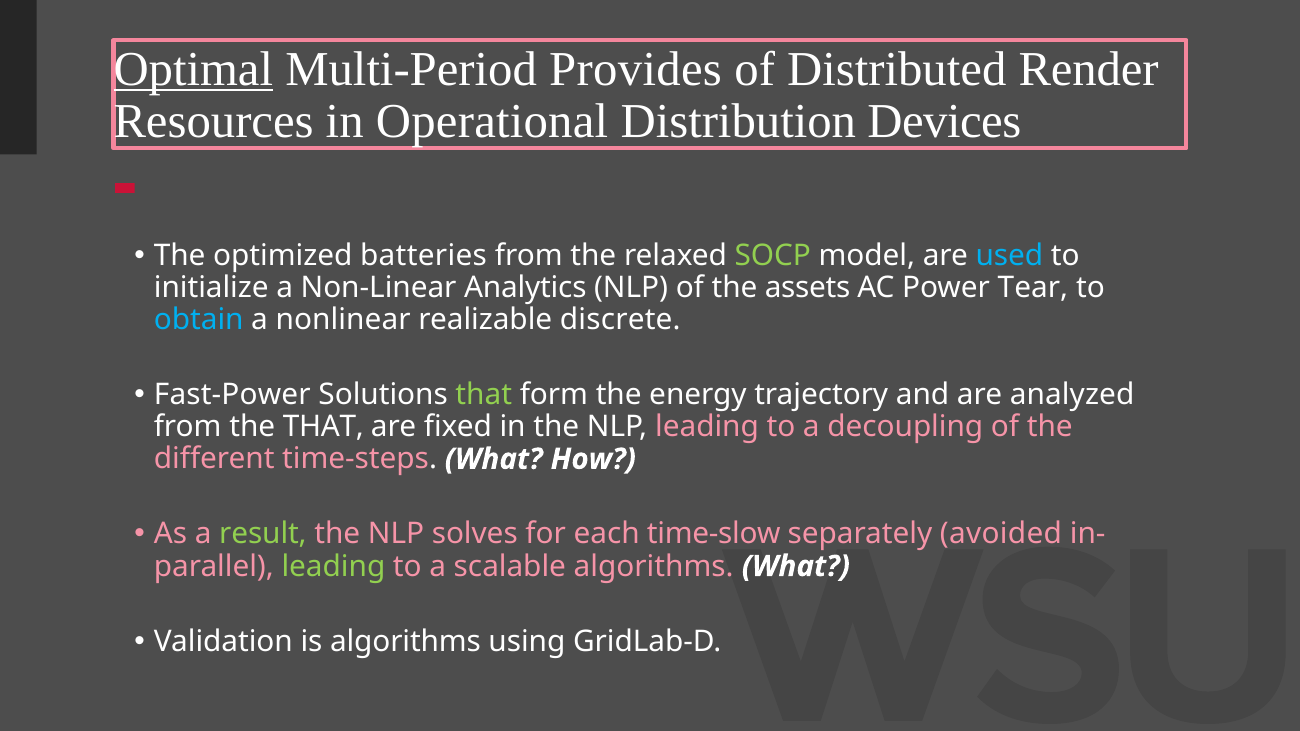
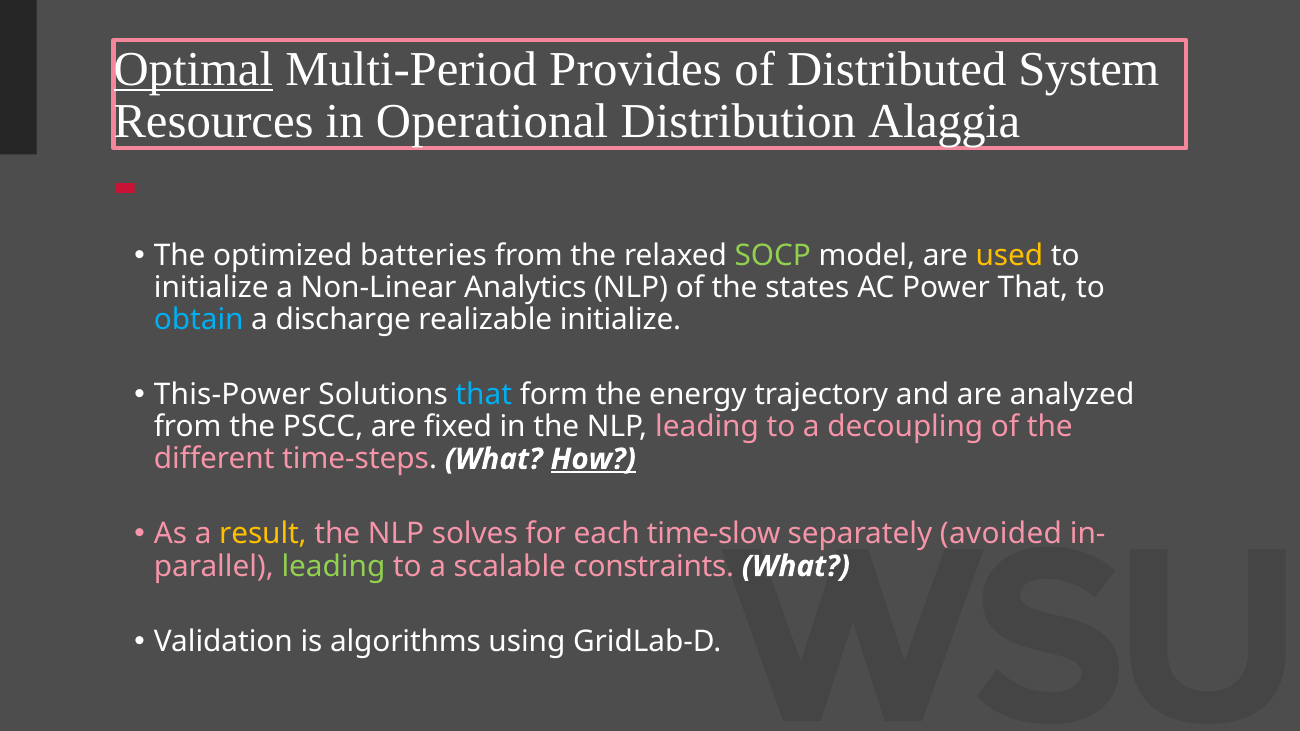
Render: Render -> System
Devices: Devices -> Alaggia
used colour: light blue -> yellow
assets: assets -> states
Power Tear: Tear -> That
nonlinear: nonlinear -> discharge
realizable discrete: discrete -> initialize
Fast-Power: Fast-Power -> This-Power
that at (484, 395) colour: light green -> light blue
the THAT: THAT -> PSCC
How underline: none -> present
result colour: light green -> yellow
scalable algorithms: algorithms -> constraints
